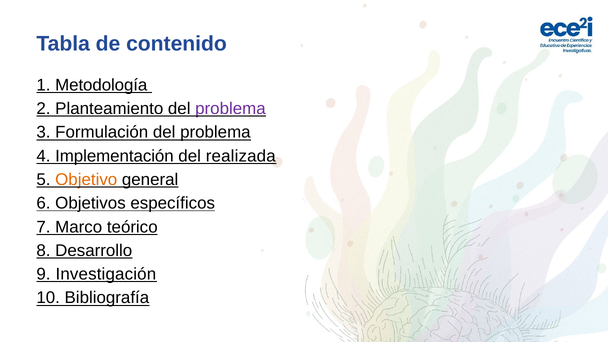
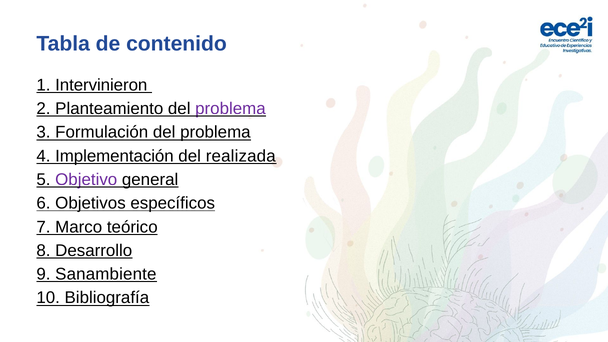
Metodología: Metodología -> Intervinieron
Objetivo colour: orange -> purple
Investigación: Investigación -> Sanambiente
